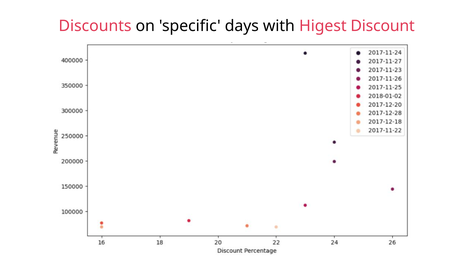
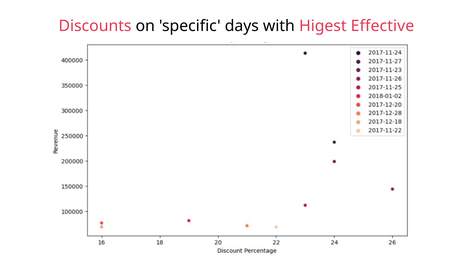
Discount: Discount -> Effective
